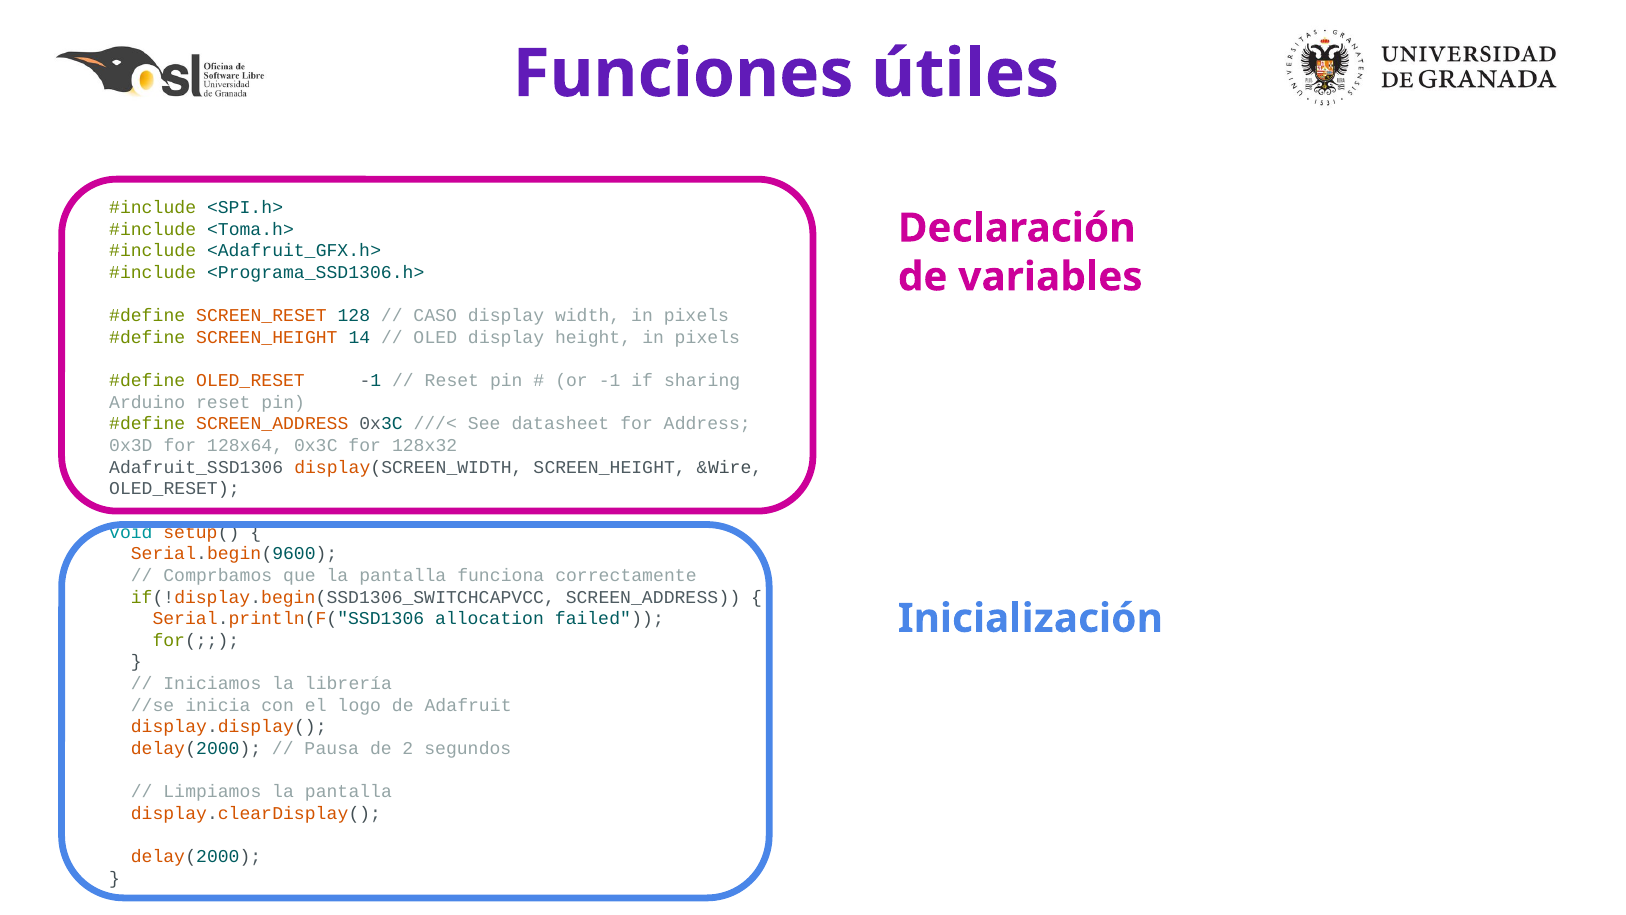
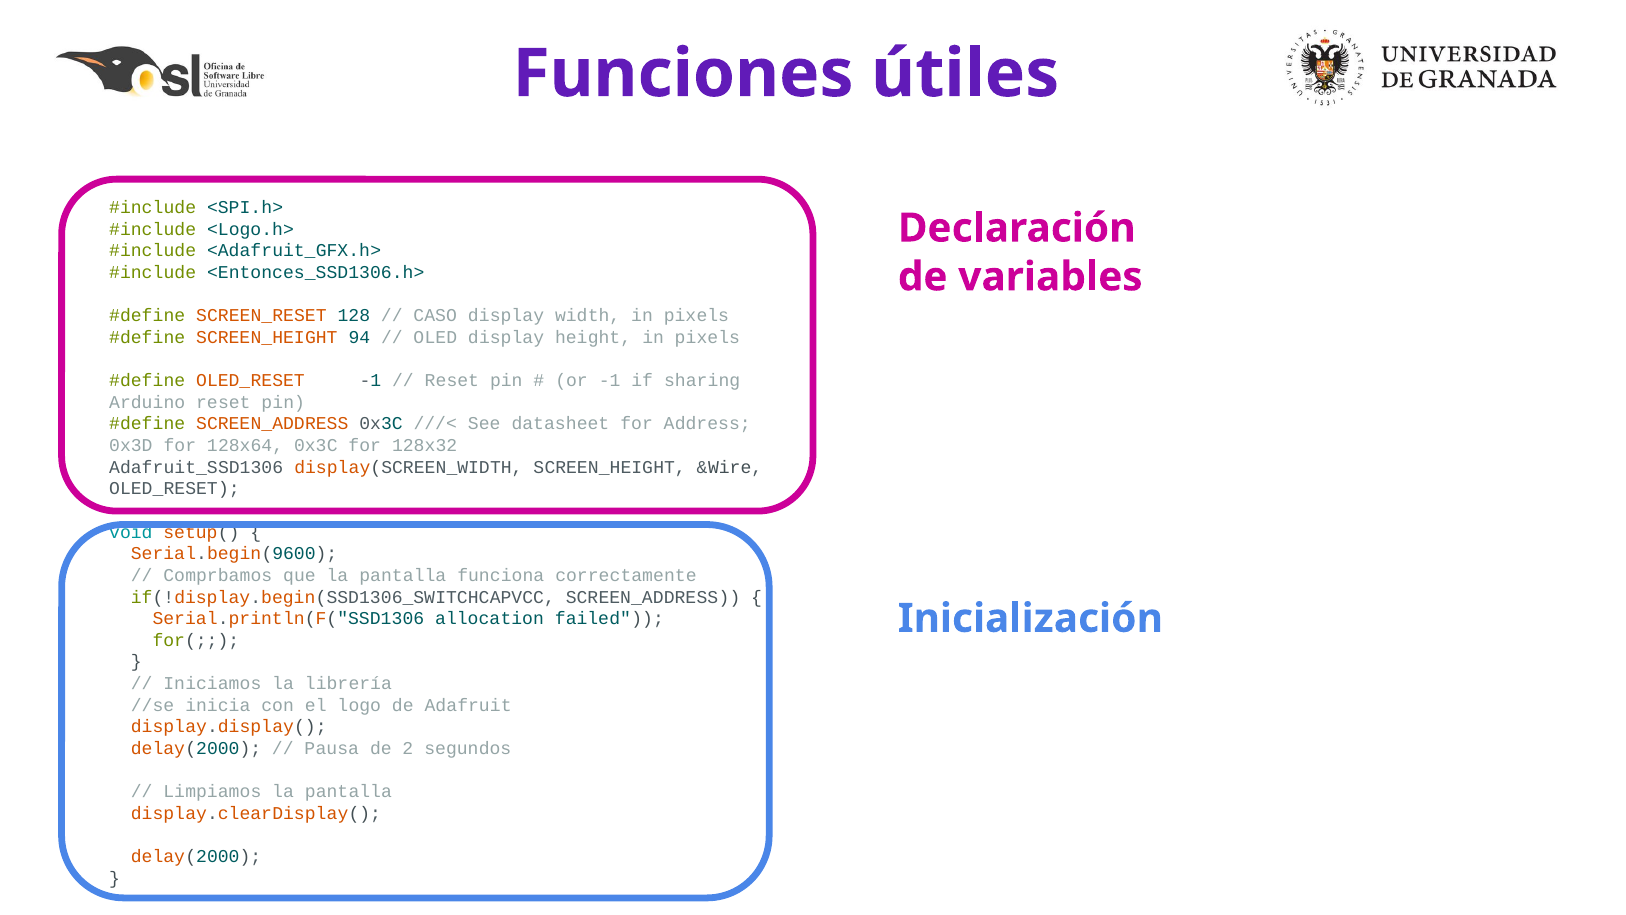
<Toma.h>: <Toma.h> -> <Logo.h>
<Programa_SSD1306.h>: <Programa_SSD1306.h> -> <Entonces_SSD1306.h>
14: 14 -> 94
